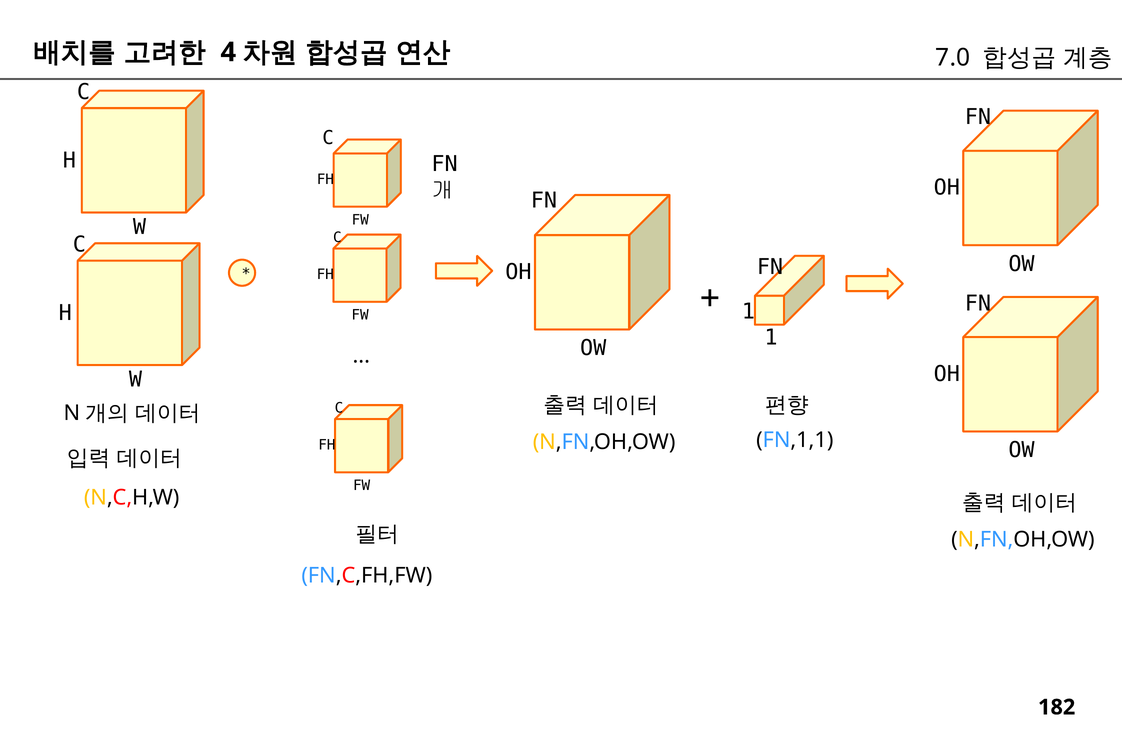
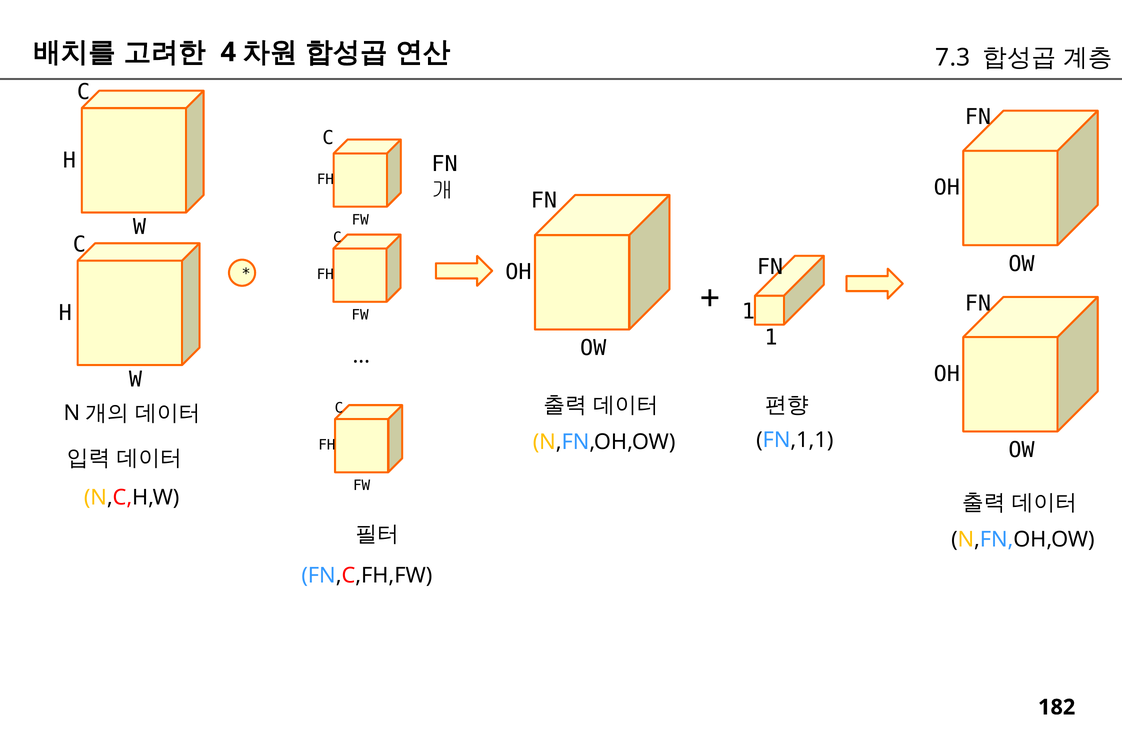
7.0: 7.0 -> 7.3
